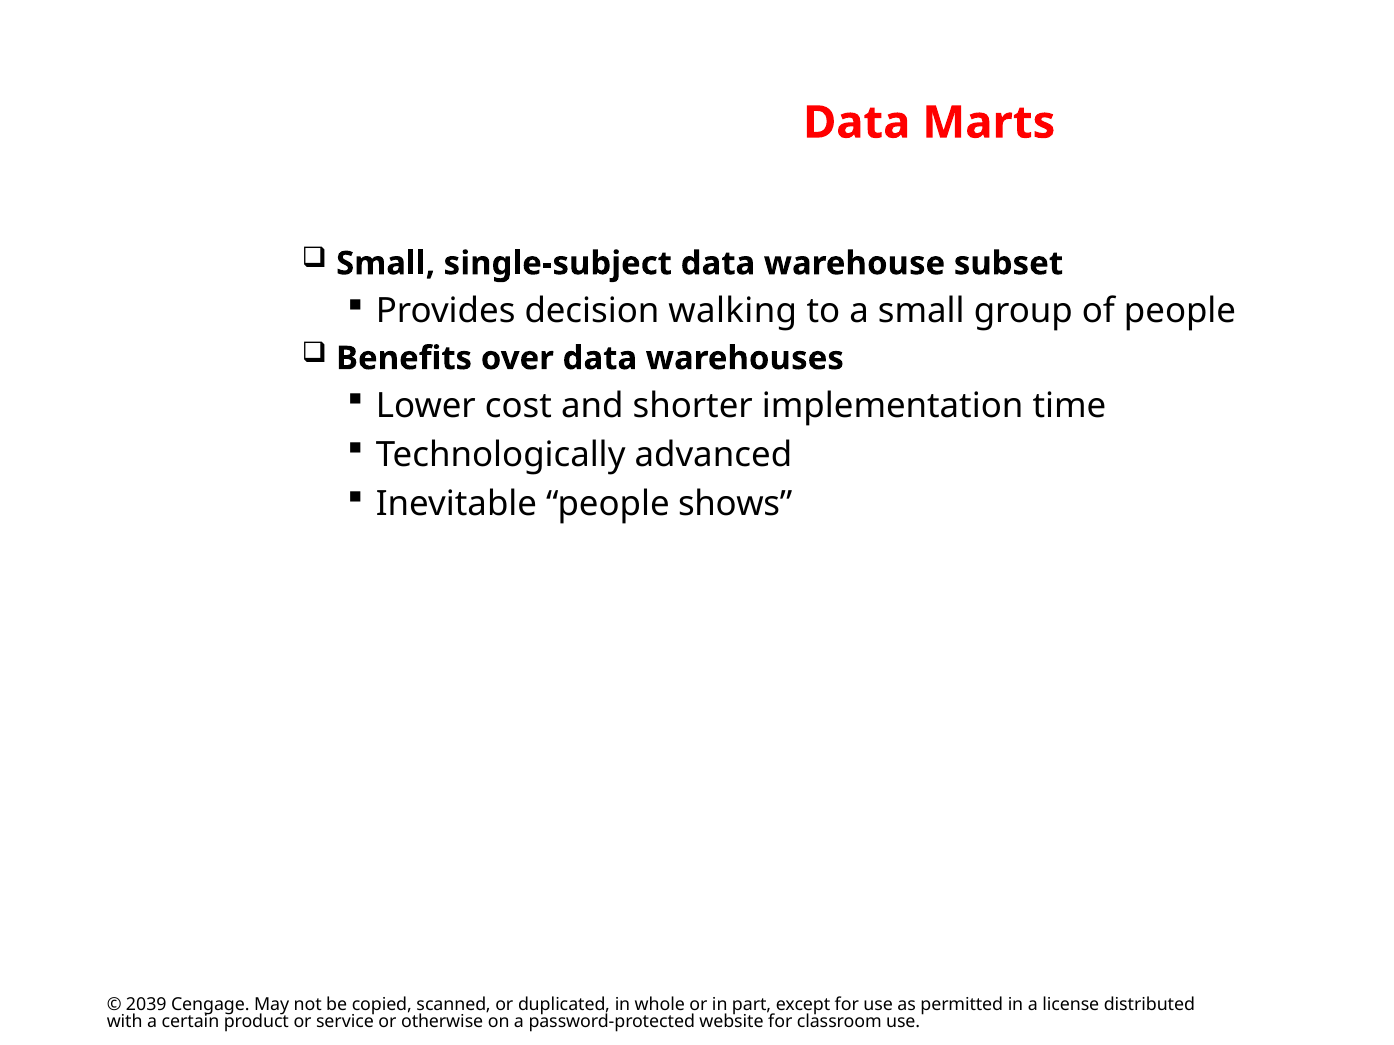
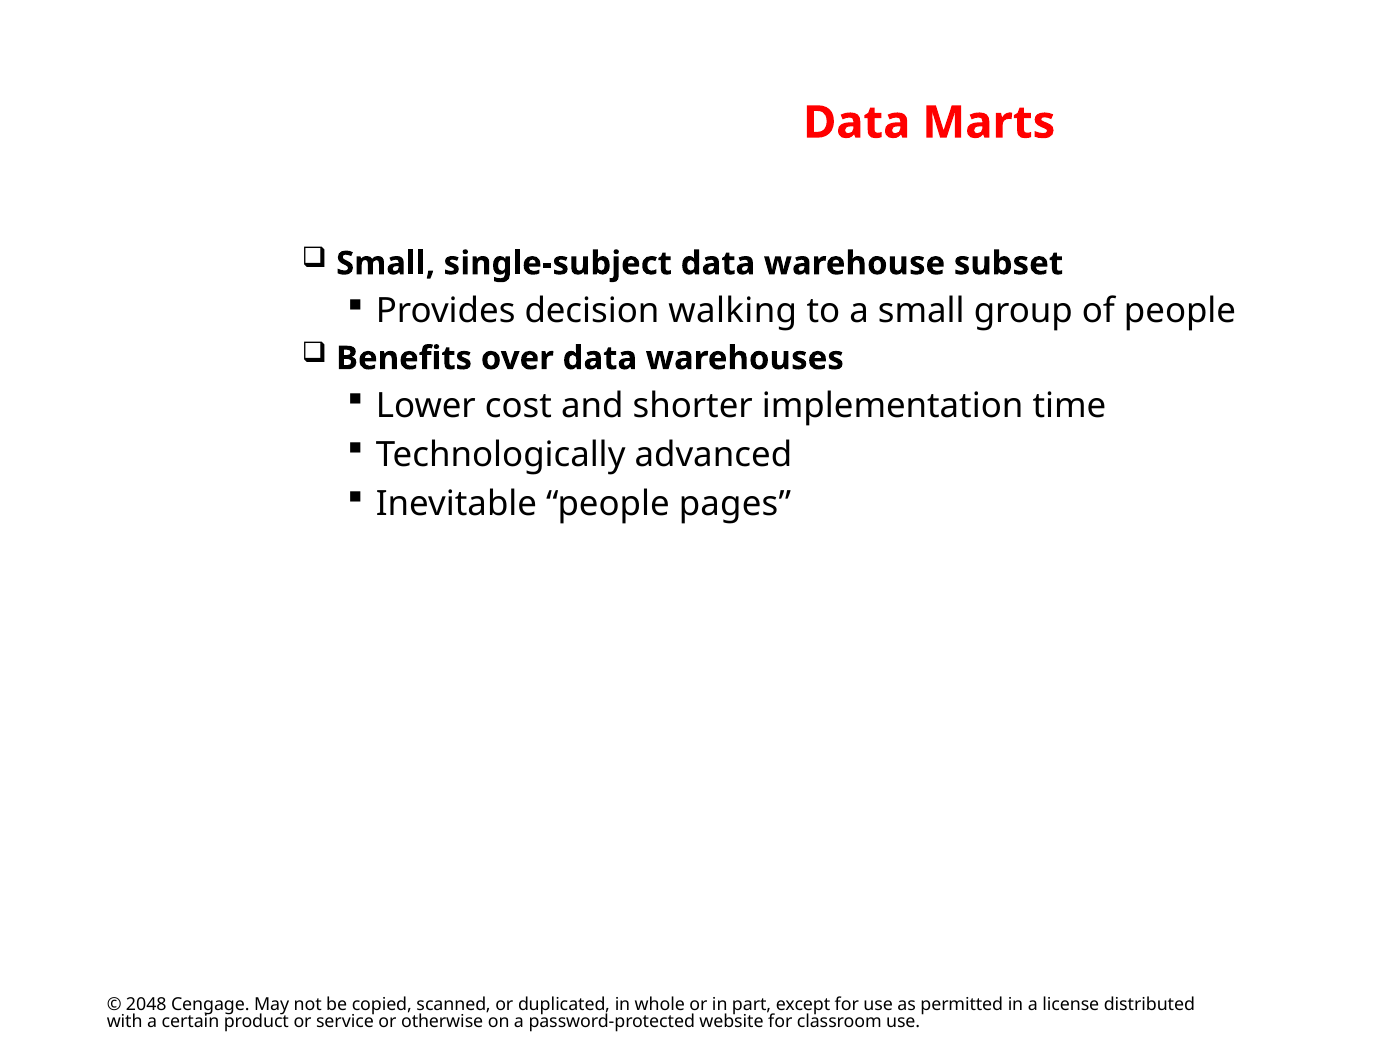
shows: shows -> pages
2039: 2039 -> 2048
